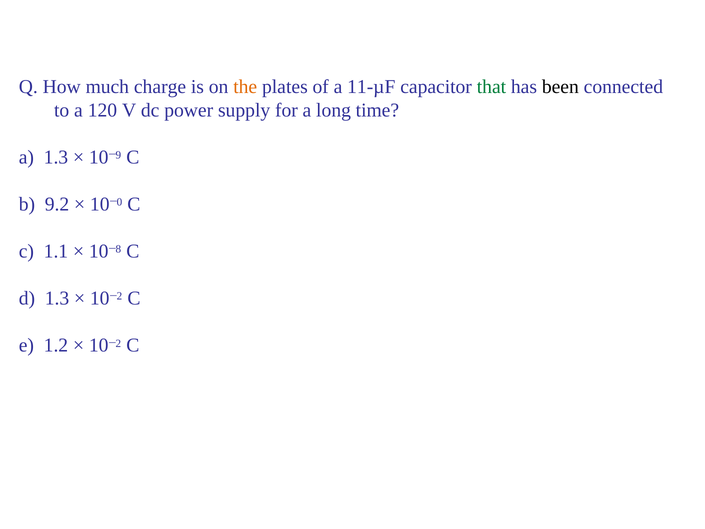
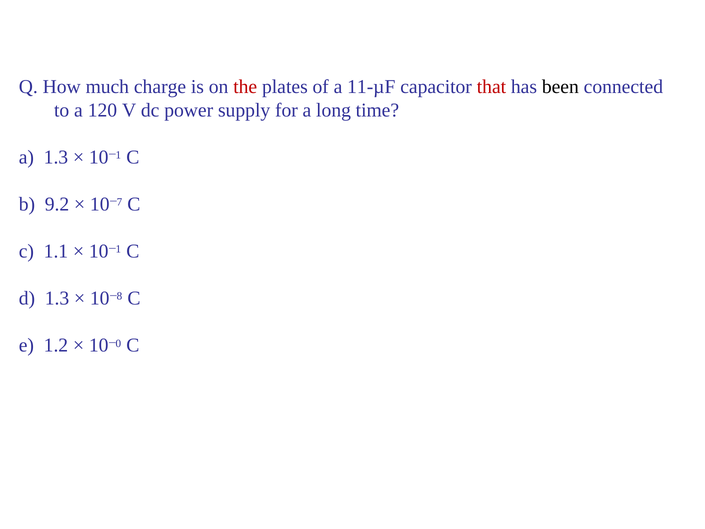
the colour: orange -> red
that colour: green -> red
9 at (118, 155): 9 -> 1
0: 0 -> 7
8 at (118, 249): 8 -> 1
2 at (119, 296): 2 -> 8
2 at (118, 343): 2 -> 0
